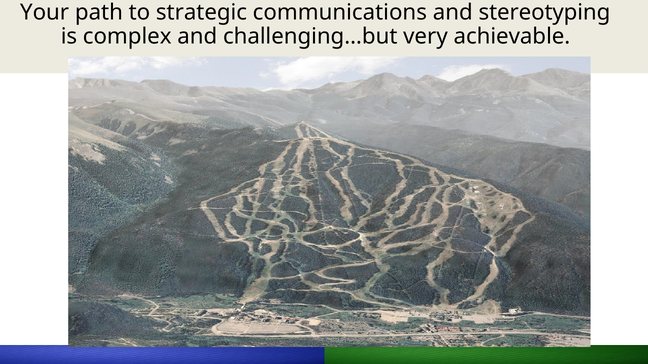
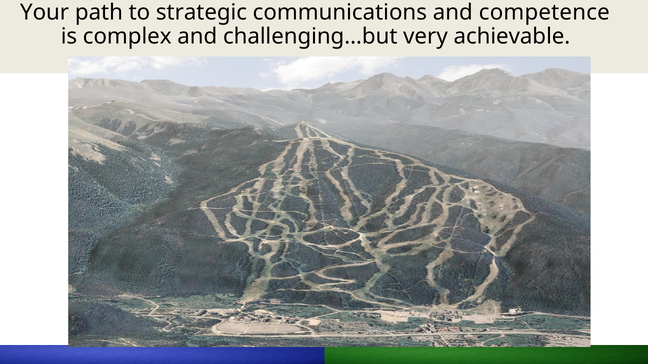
stereotyping: stereotyping -> competence
